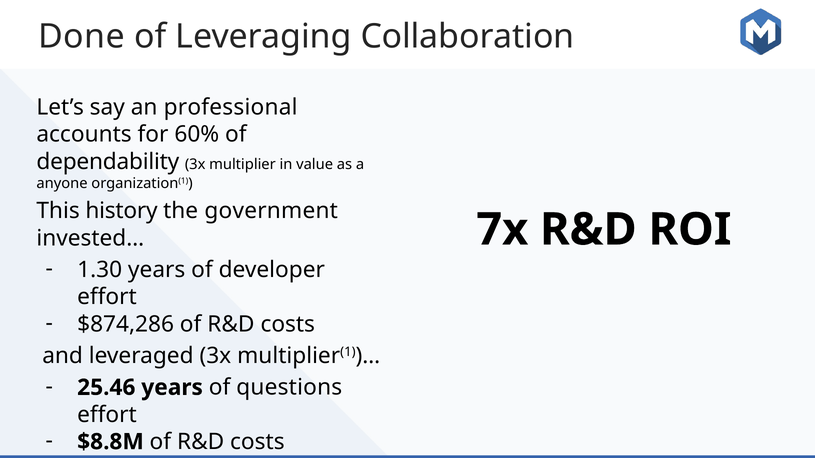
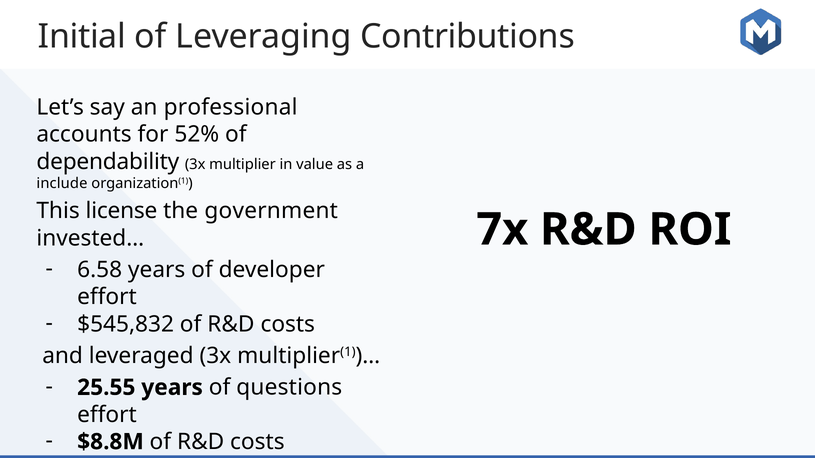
Done: Done -> Initial
Collaboration: Collaboration -> Contributions
60%: 60% -> 52%
anyone: anyone -> include
history: history -> license
1.30: 1.30 -> 6.58
$874,286: $874,286 -> $545,832
25.46: 25.46 -> 25.55
